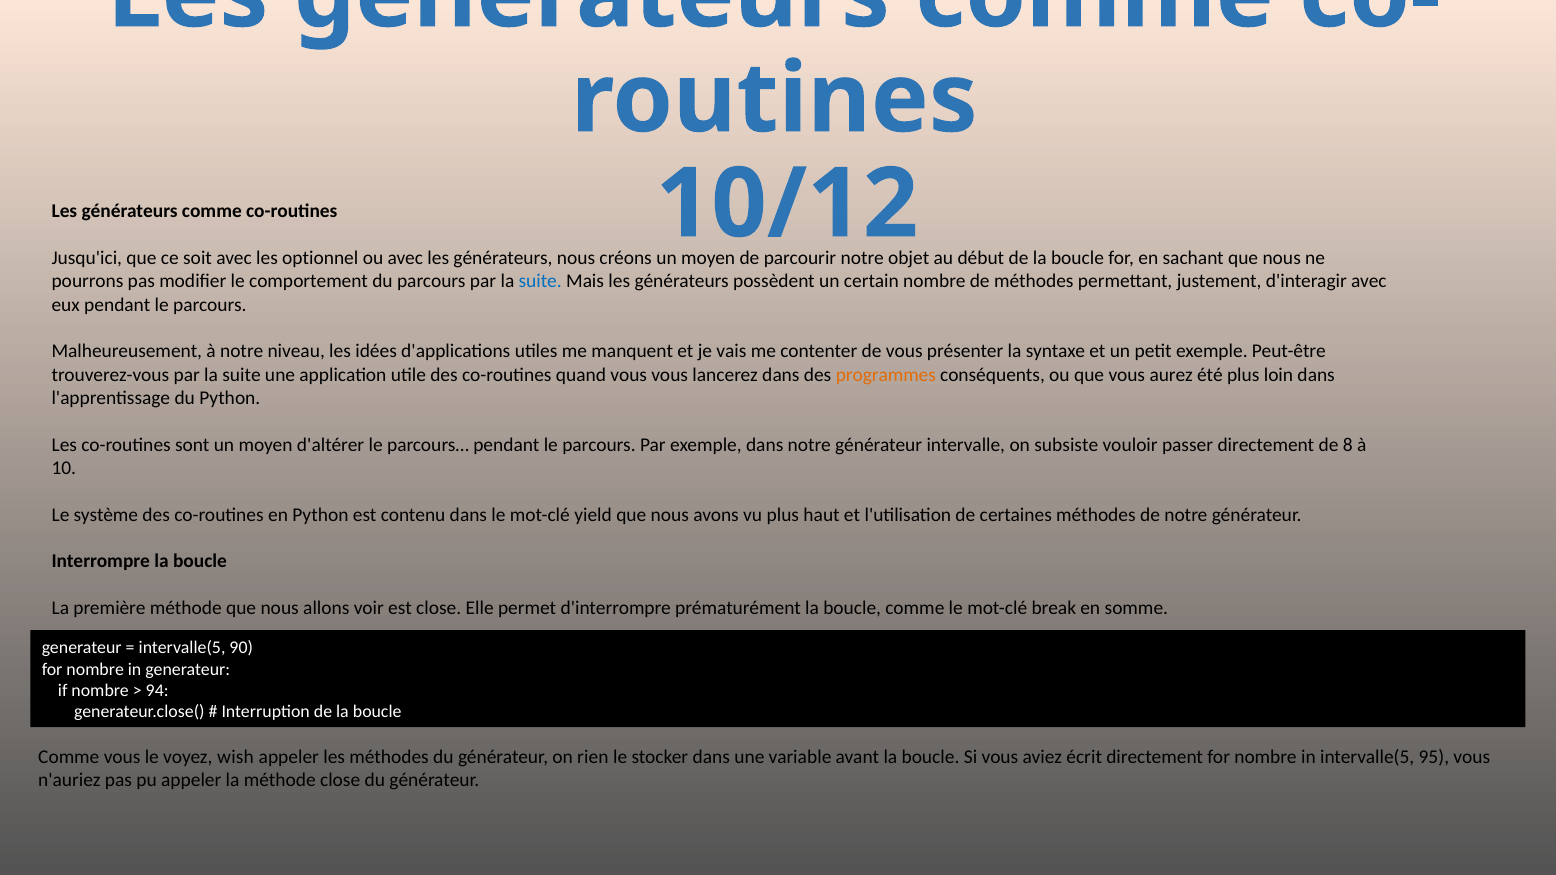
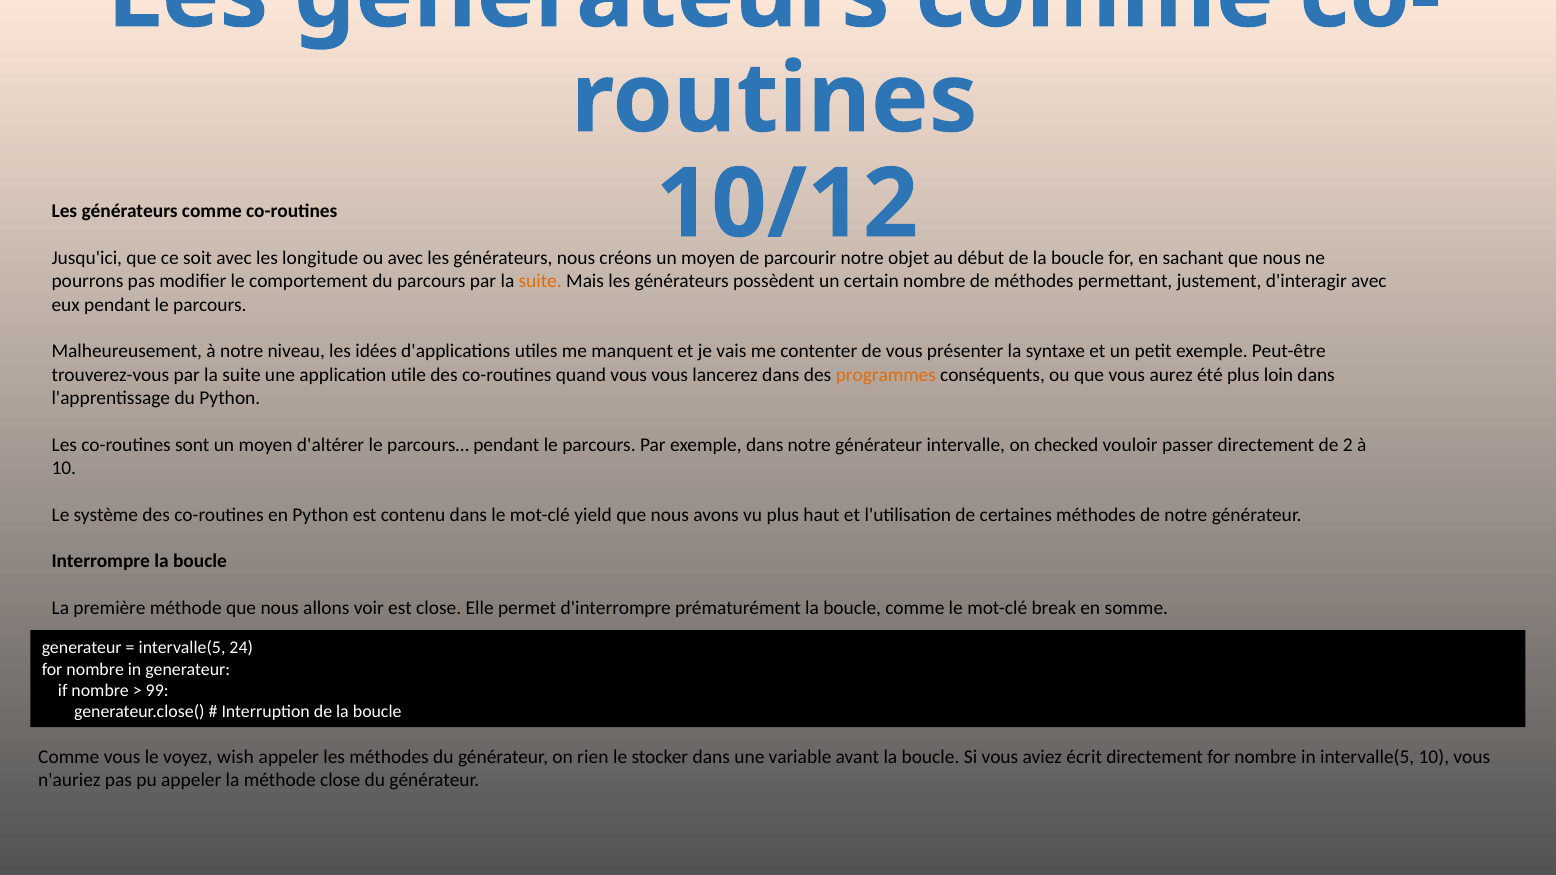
optionnel: optionnel -> longitude
suite at (540, 282) colour: blue -> orange
subsiste: subsiste -> checked
8: 8 -> 2
90: 90 -> 24
94: 94 -> 99
intervalle(5 95: 95 -> 10
